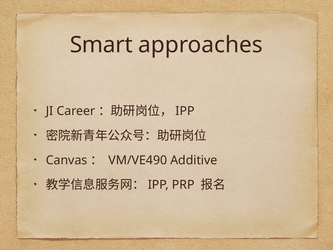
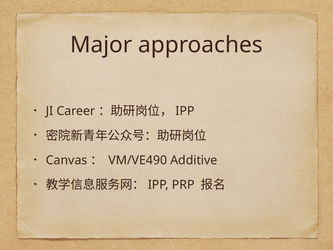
Smart: Smart -> Major
